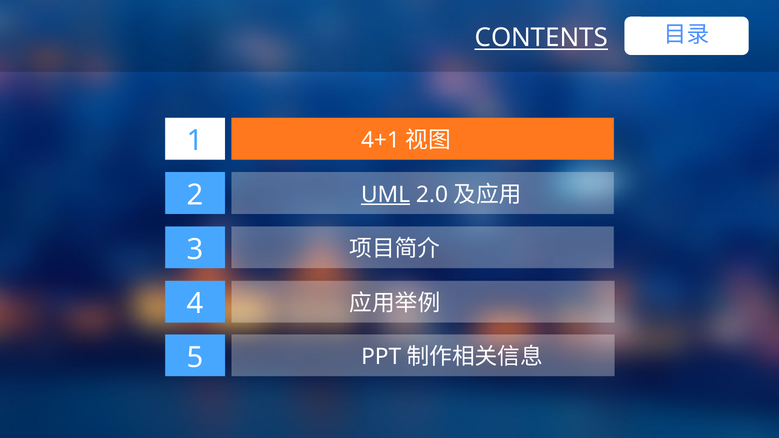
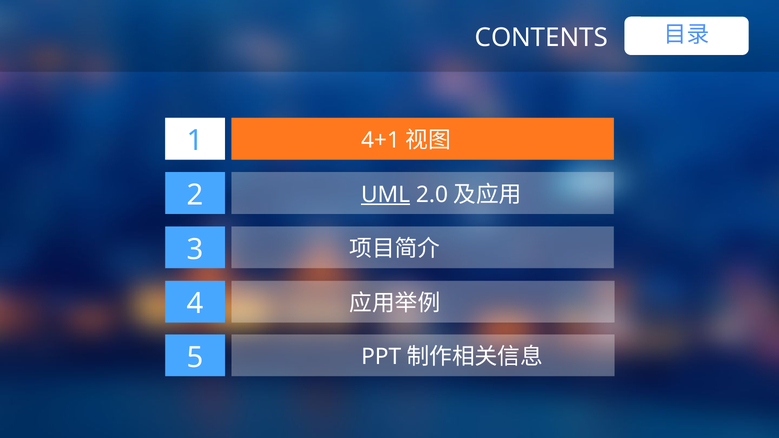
CONTENTS underline: present -> none
